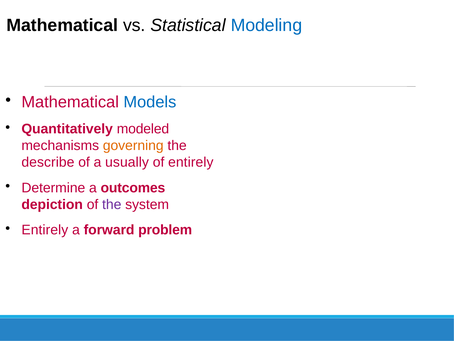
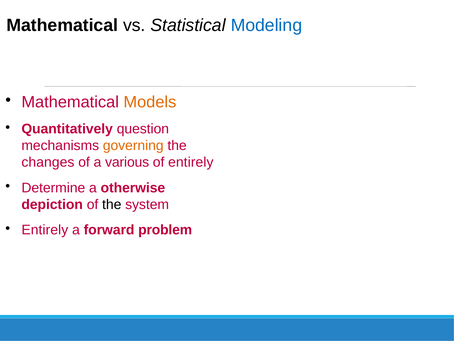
Models colour: blue -> orange
modeled: modeled -> question
describe: describe -> changes
usually: usually -> various
outcomes: outcomes -> otherwise
the at (112, 204) colour: purple -> black
